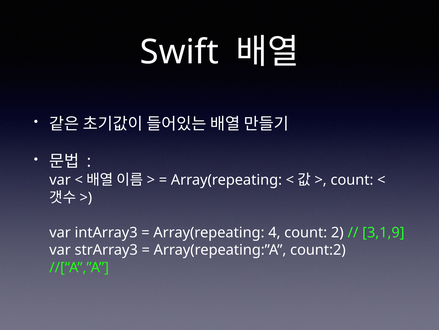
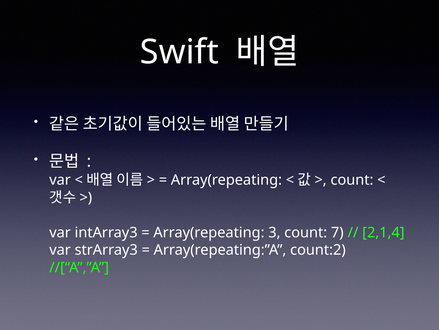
4: 4 -> 3
2: 2 -> 7
3,1,9: 3,1,9 -> 2,1,4
